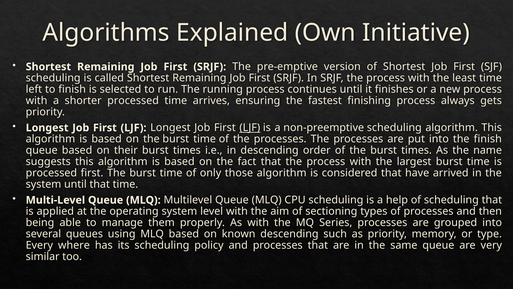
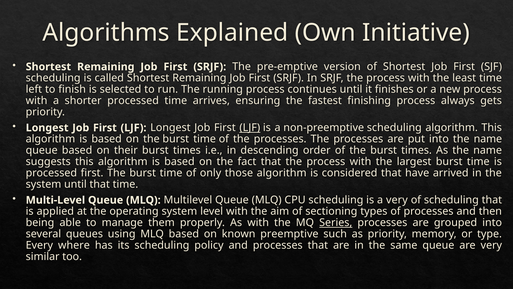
into the finish: finish -> name
a help: help -> very
Series underline: none -> present
known descending: descending -> preemptive
